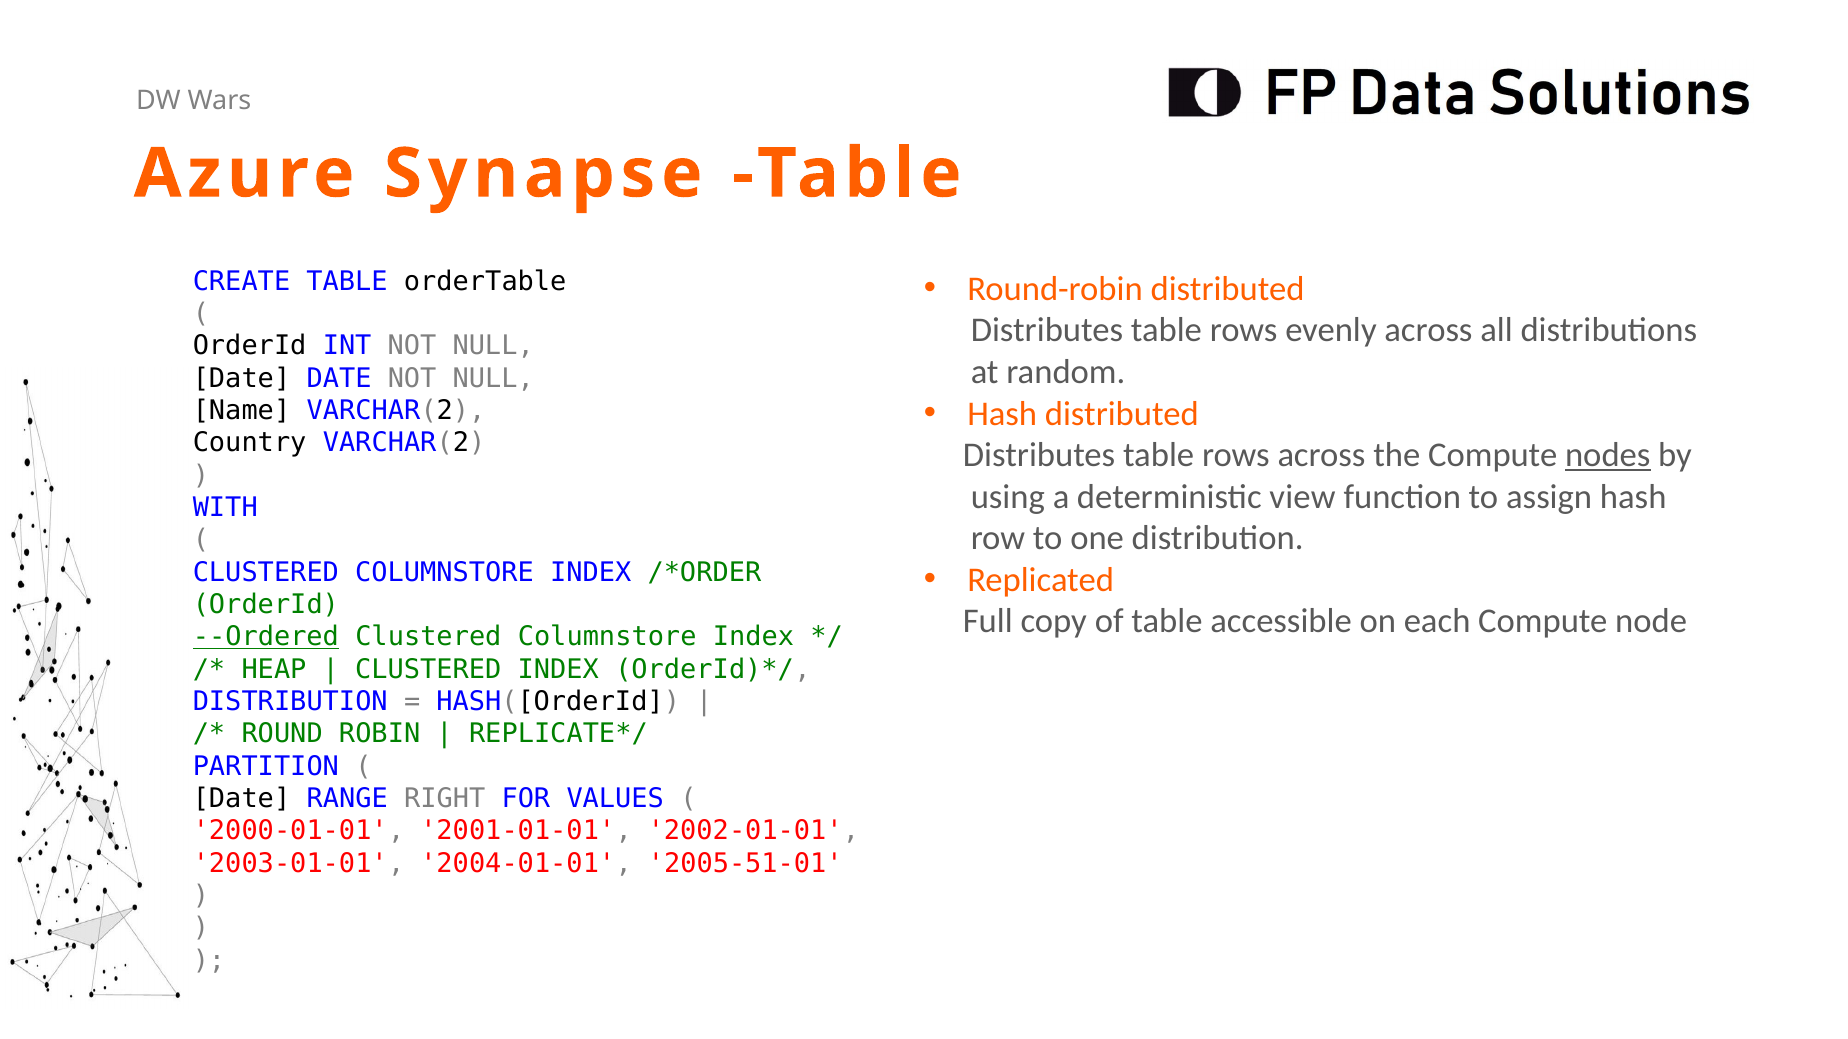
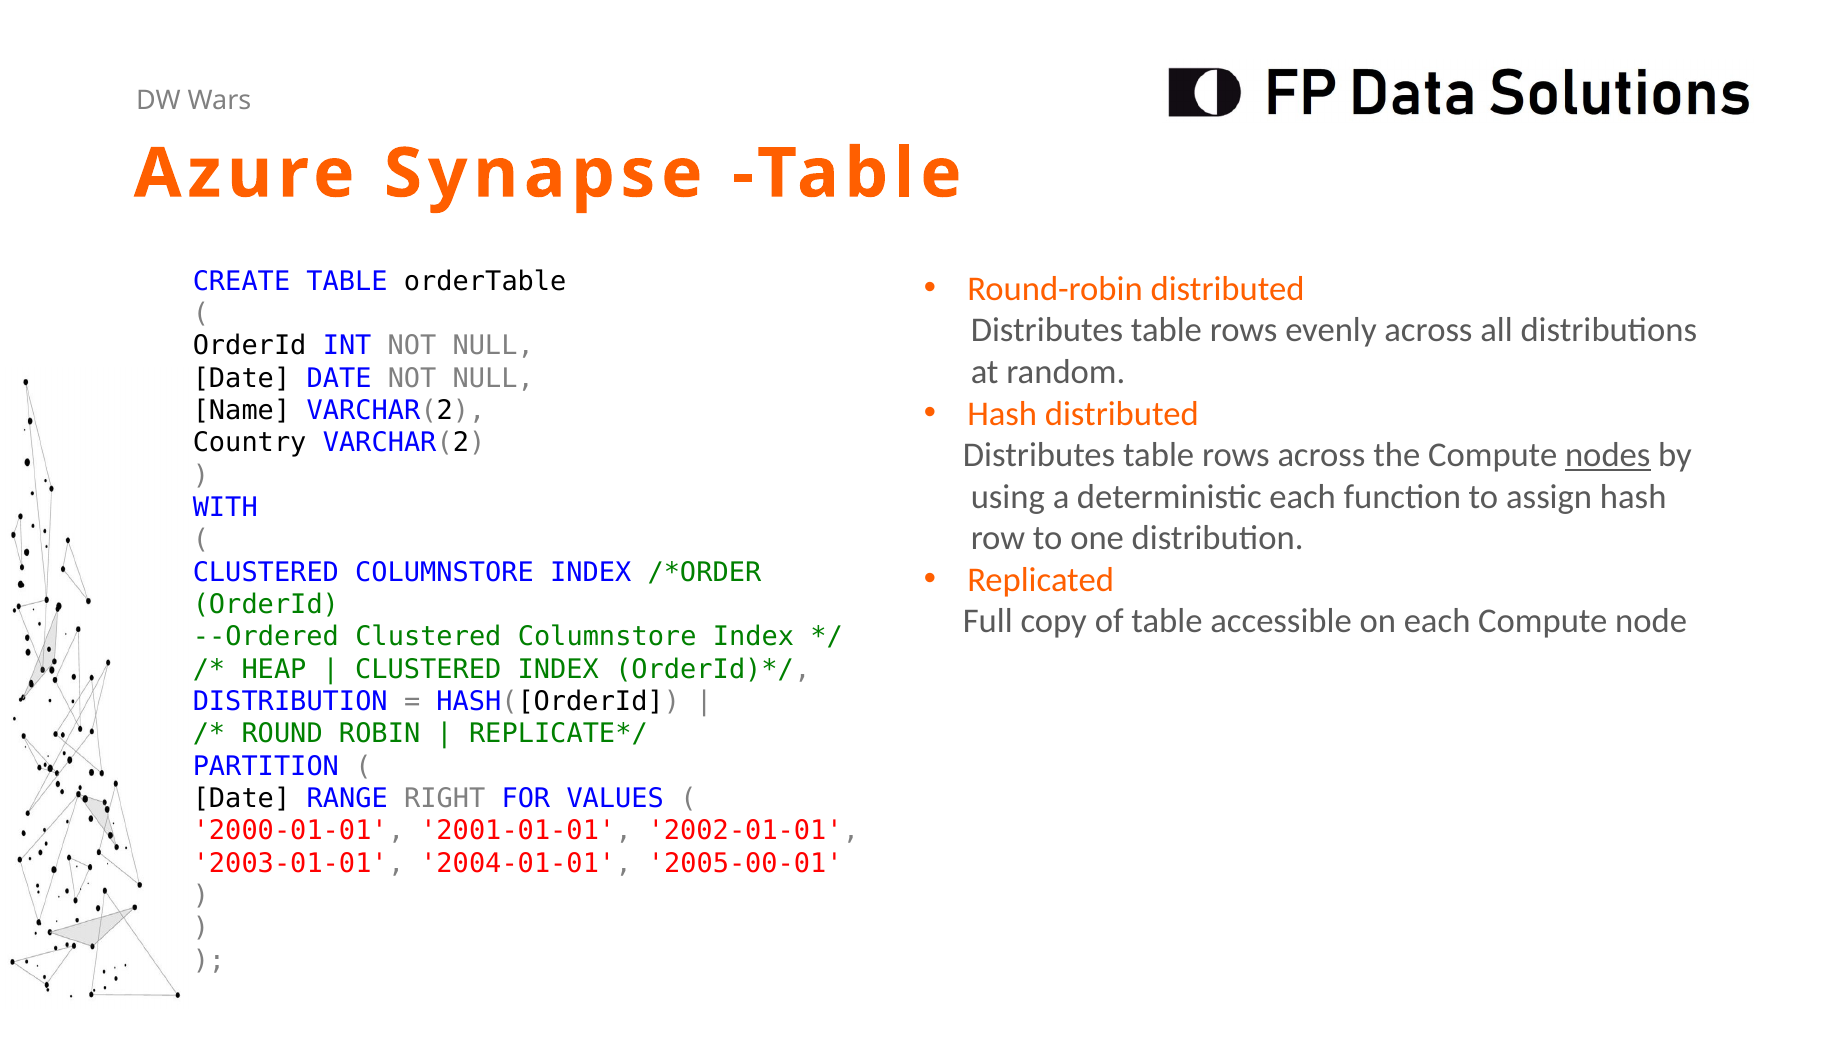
deterministic view: view -> each
--Ordered underline: present -> none
2005-51-01: 2005-51-01 -> 2005-00-01
